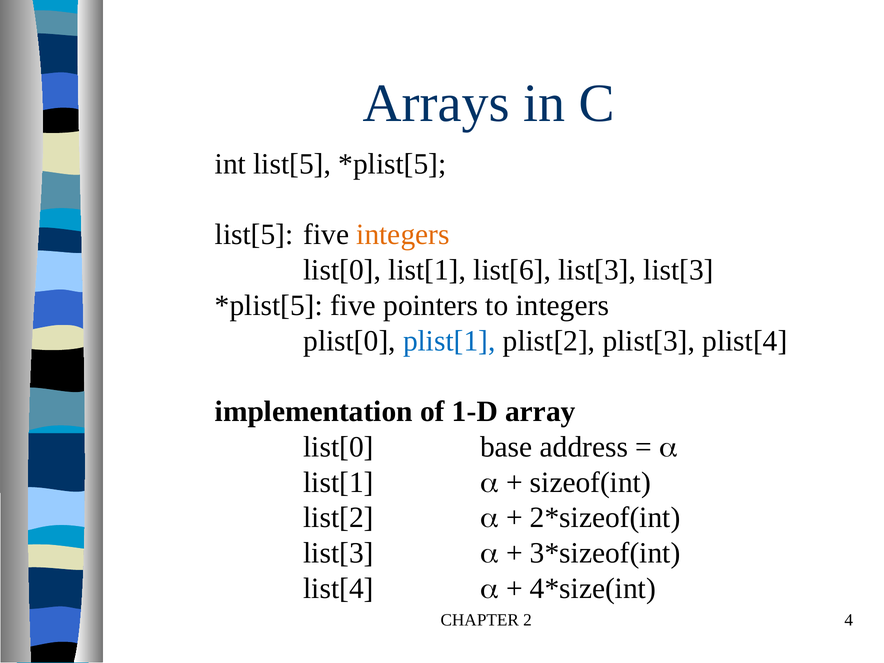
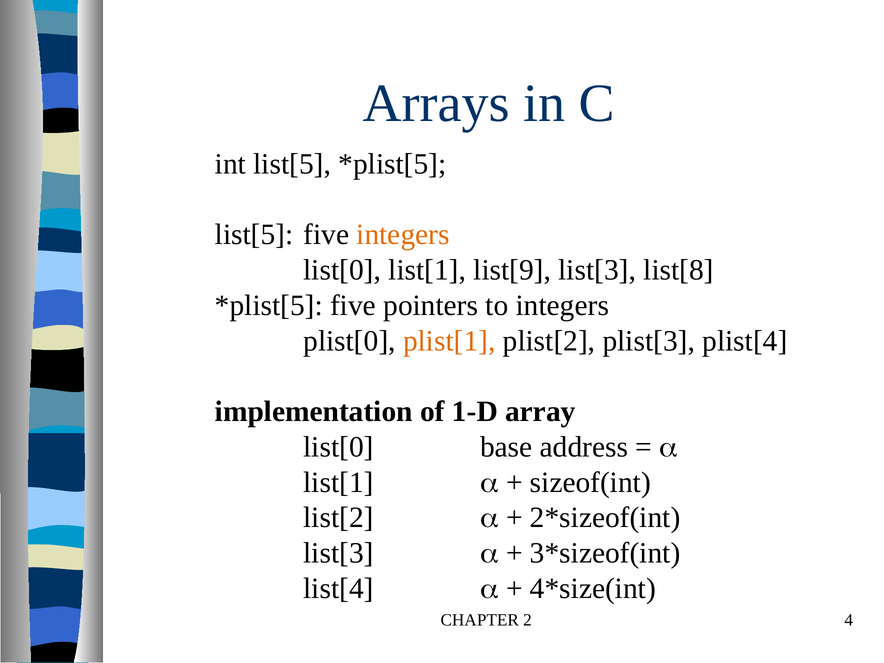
list[6: list[6 -> list[9
list[3 list[3: list[3 -> list[8
plist[1 colour: blue -> orange
